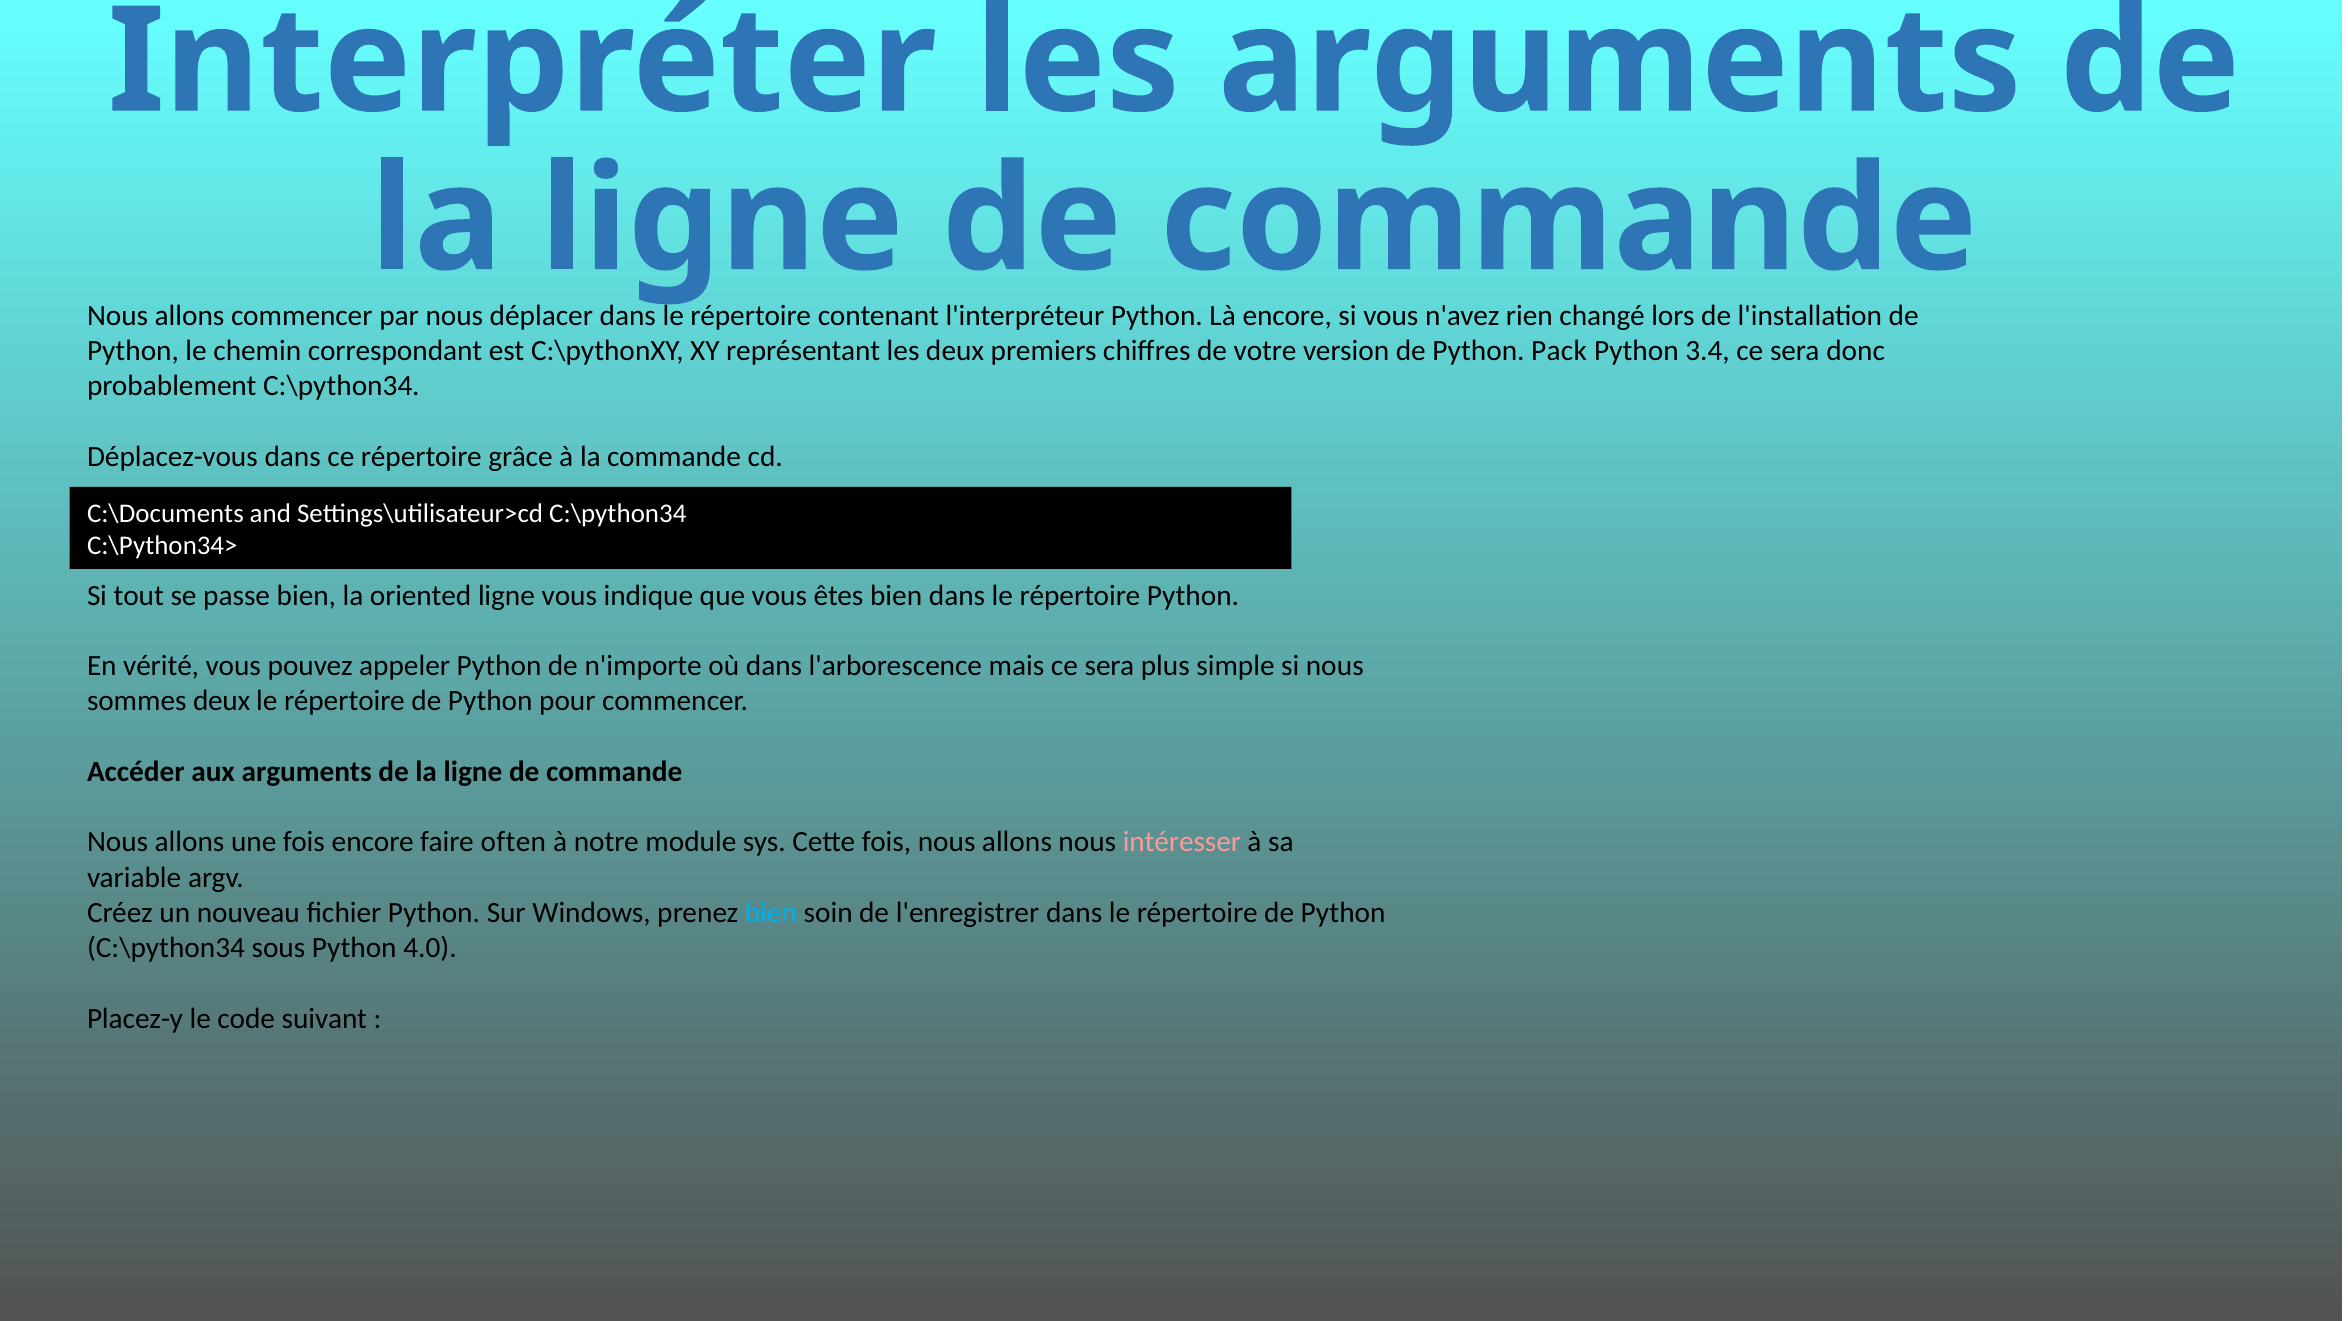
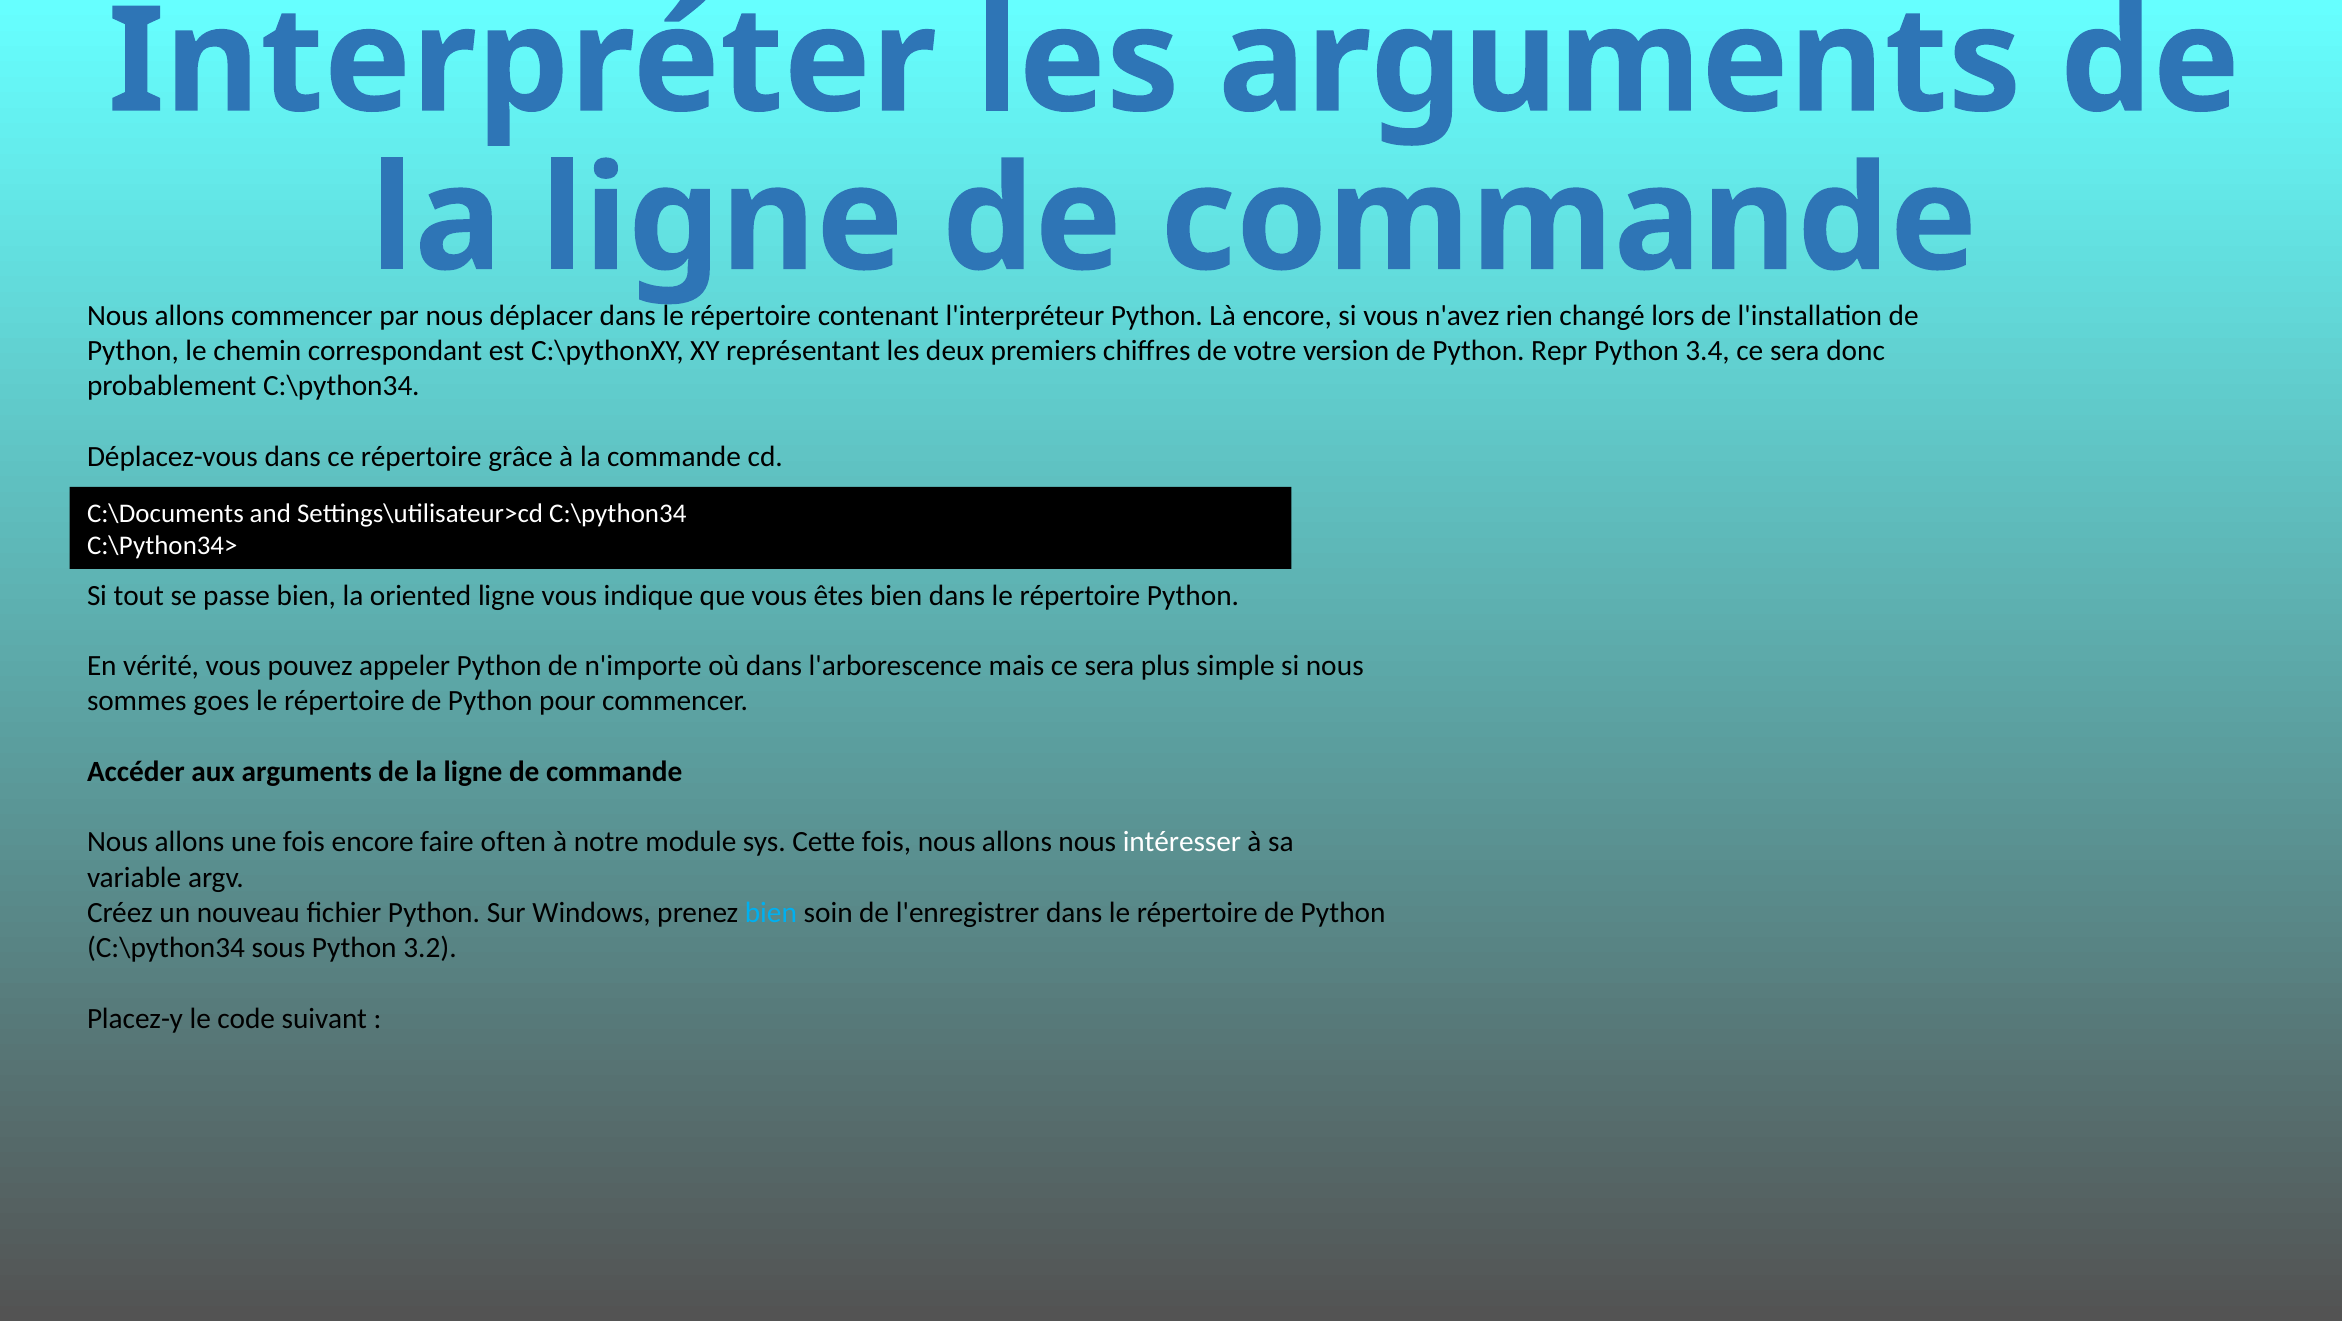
Pack: Pack -> Repr
sommes deux: deux -> goes
intéresser colour: pink -> white
4.0: 4.0 -> 3.2
